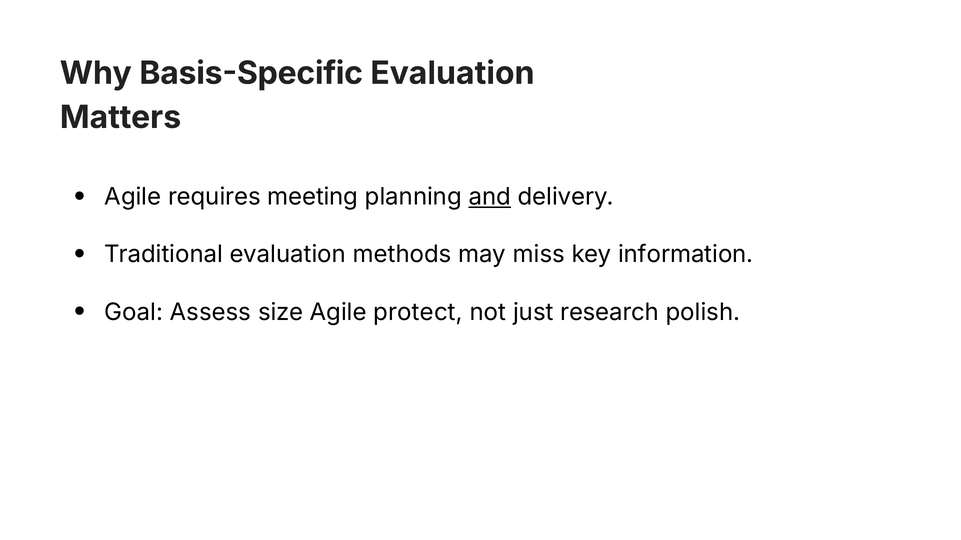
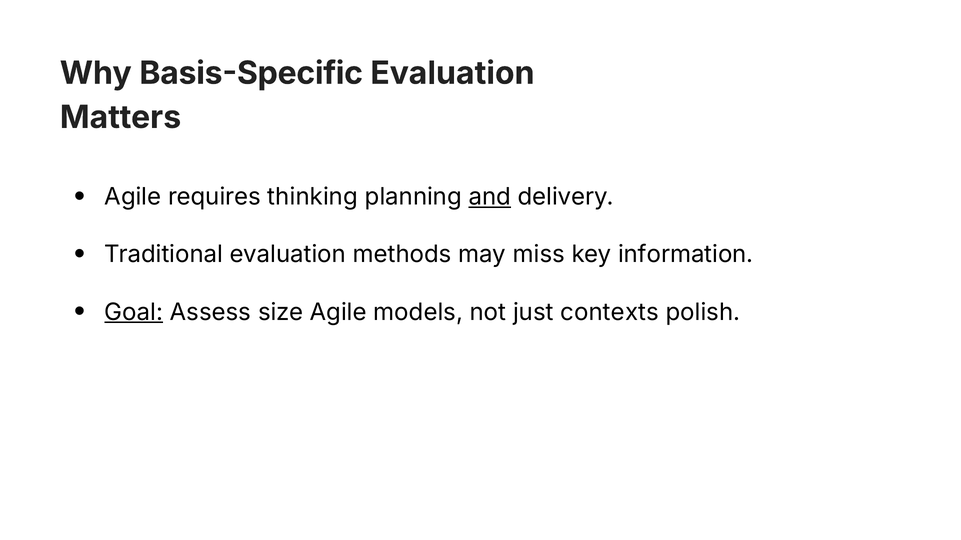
meeting: meeting -> thinking
Goal underline: none -> present
protect: protect -> models
research: research -> contexts
